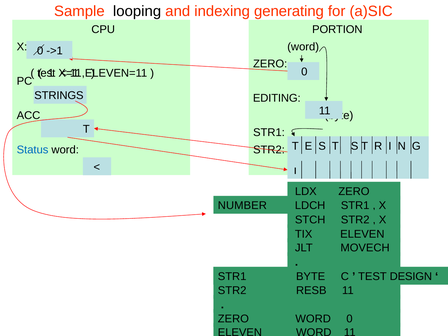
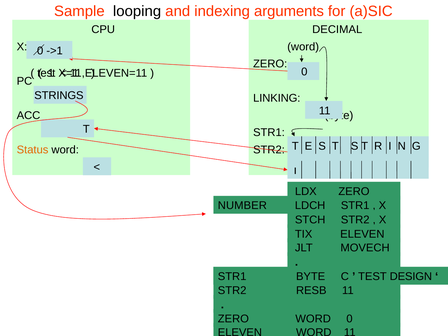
generating: generating -> arguments
PORTION: PORTION -> DECIMAL
EDITING: EDITING -> LINKING
Status colour: blue -> orange
